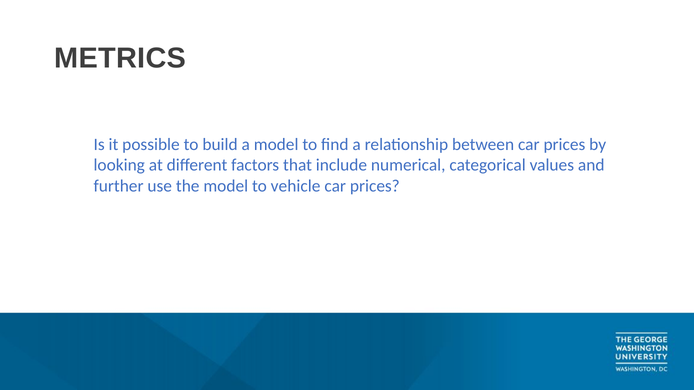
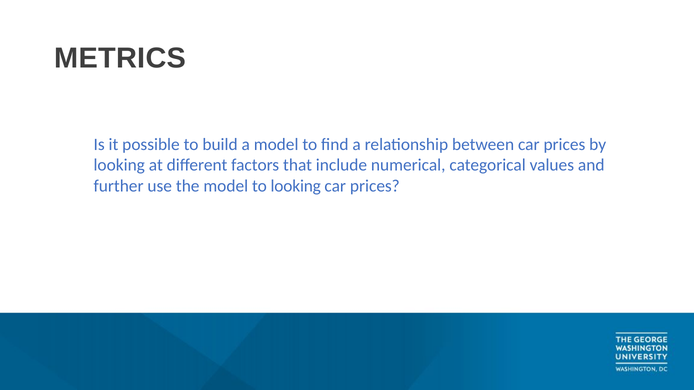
to vehicle: vehicle -> looking
